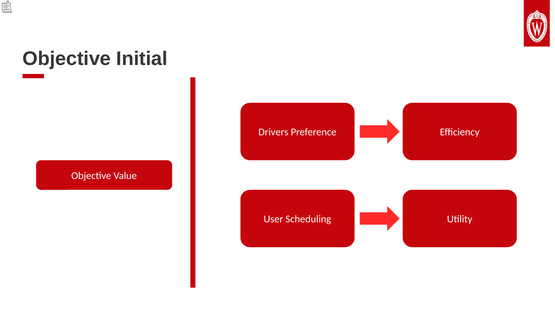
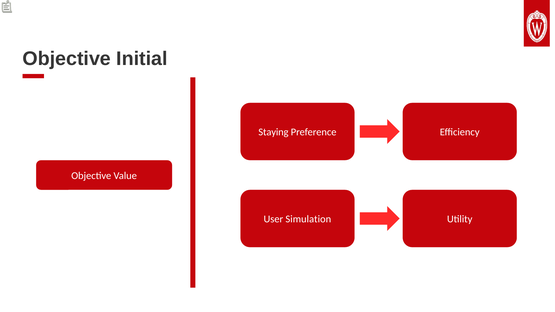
Drivers: Drivers -> Staying
Scheduling: Scheduling -> Simulation
